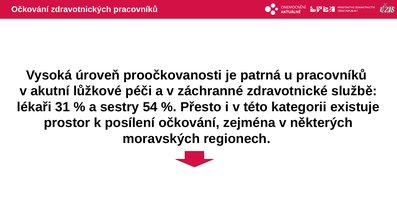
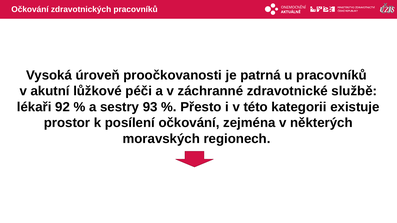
31: 31 -> 92
54: 54 -> 93
